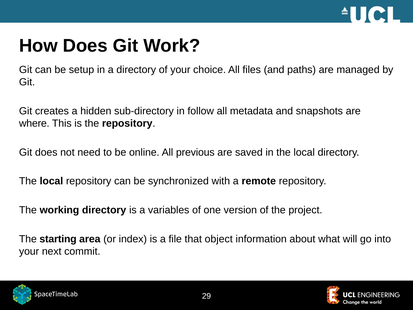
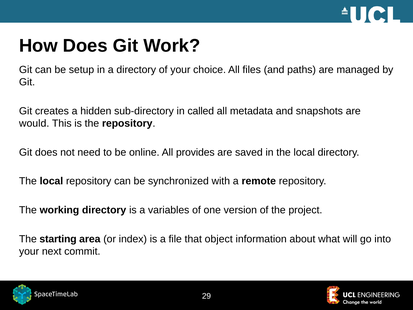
follow: follow -> called
where: where -> would
previous: previous -> provides
